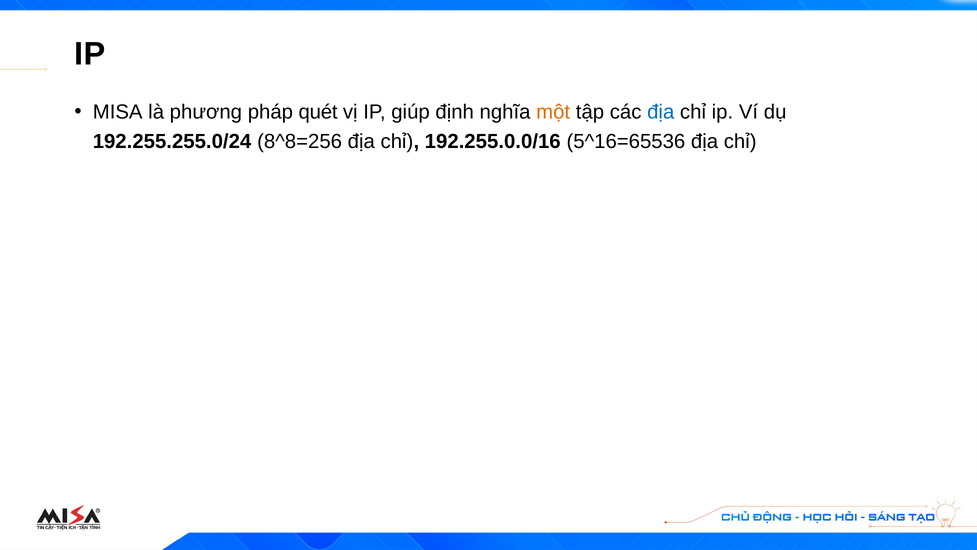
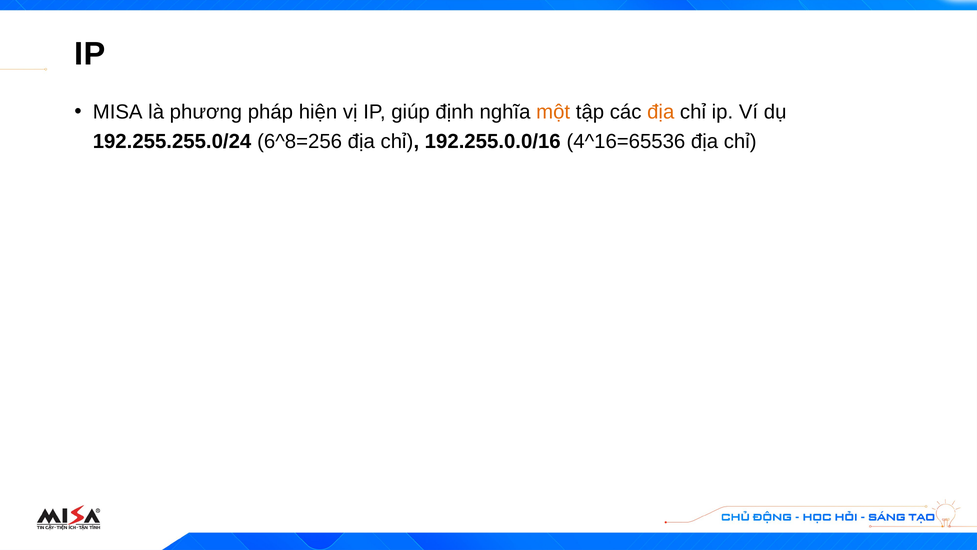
quét: quét -> hiện
địa at (661, 112) colour: blue -> orange
8^8=256: 8^8=256 -> 6^8=256
5^16=65536: 5^16=65536 -> 4^16=65536
